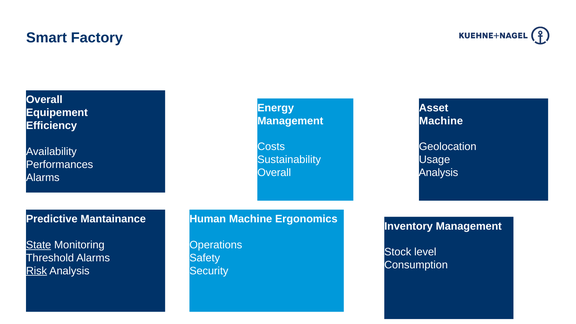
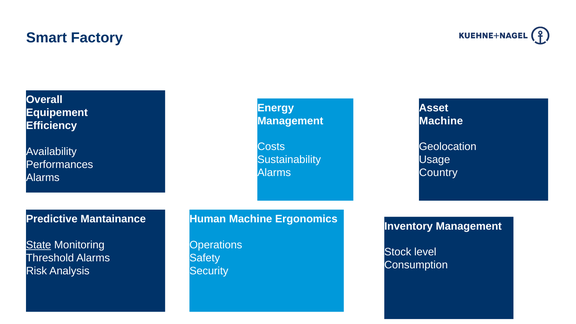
Overall at (274, 173): Overall -> Alarms
Analysis at (438, 173): Analysis -> Country
Risk underline: present -> none
